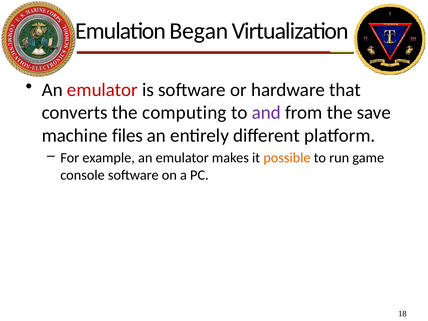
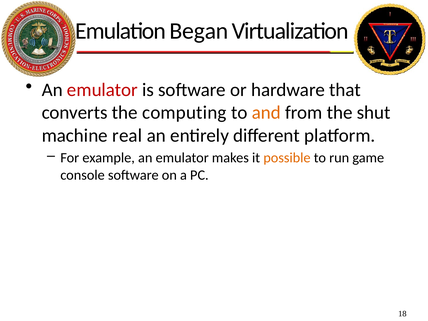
and colour: purple -> orange
save: save -> shut
files: files -> real
